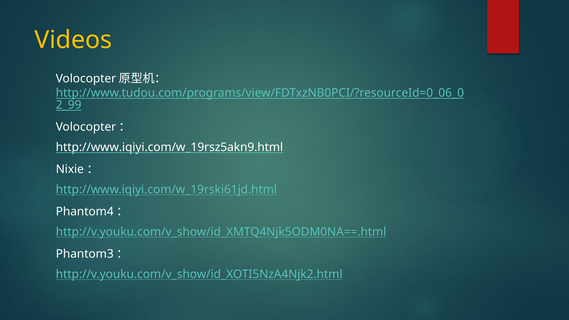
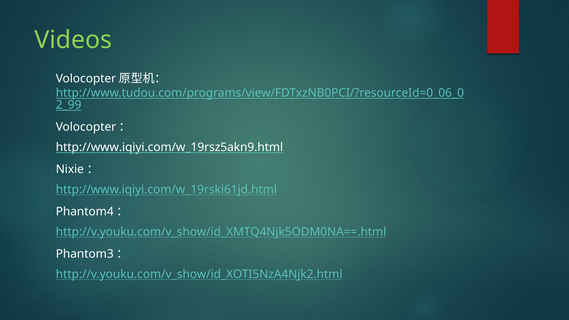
Videos colour: yellow -> light green
